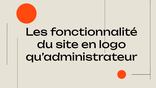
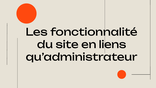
logo: logo -> liens
